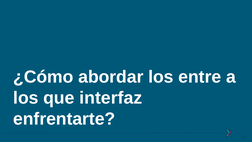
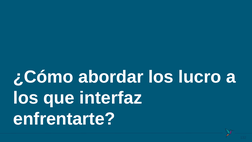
entre: entre -> lucro
